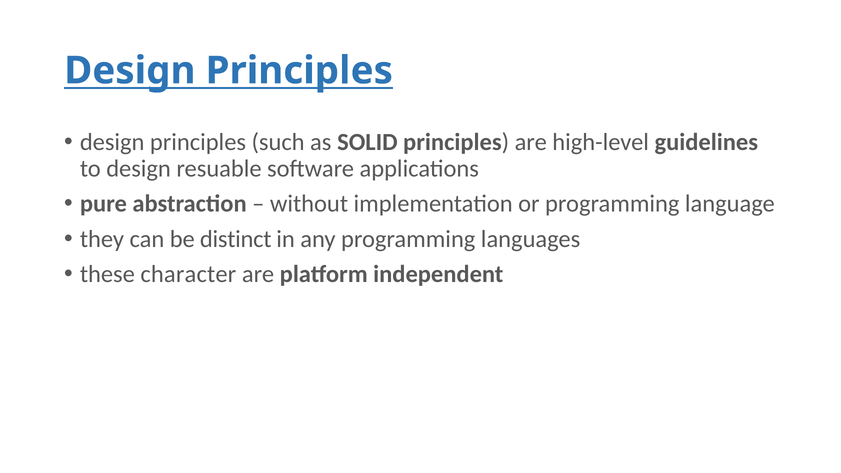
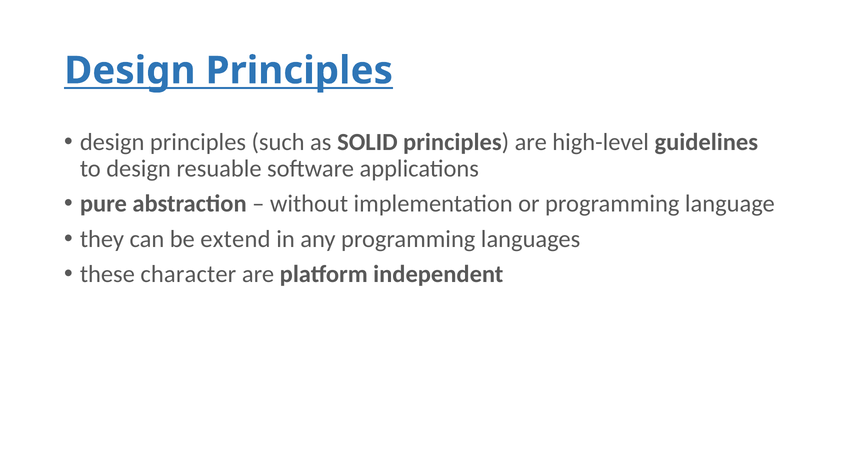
distinct: distinct -> extend
